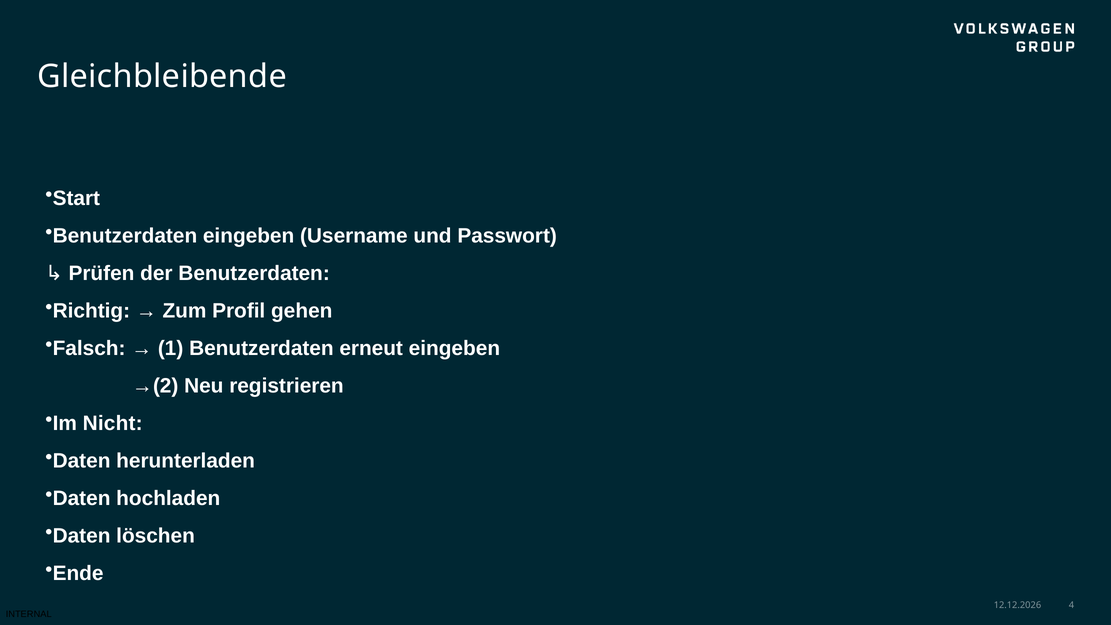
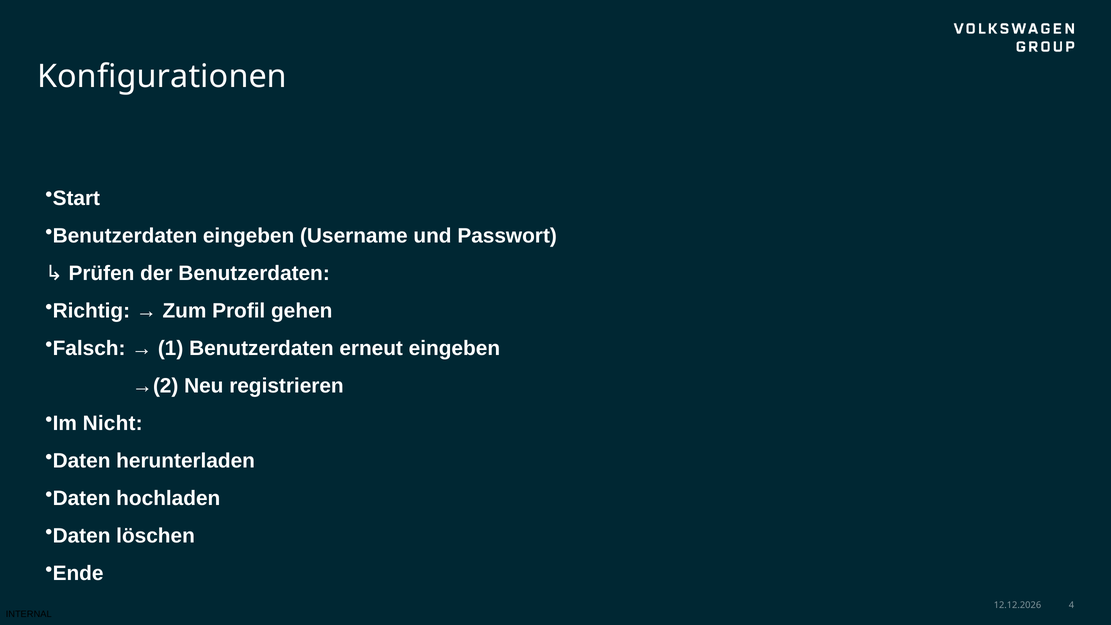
Gleichbleibende: Gleichbleibende -> Konfigurationen
